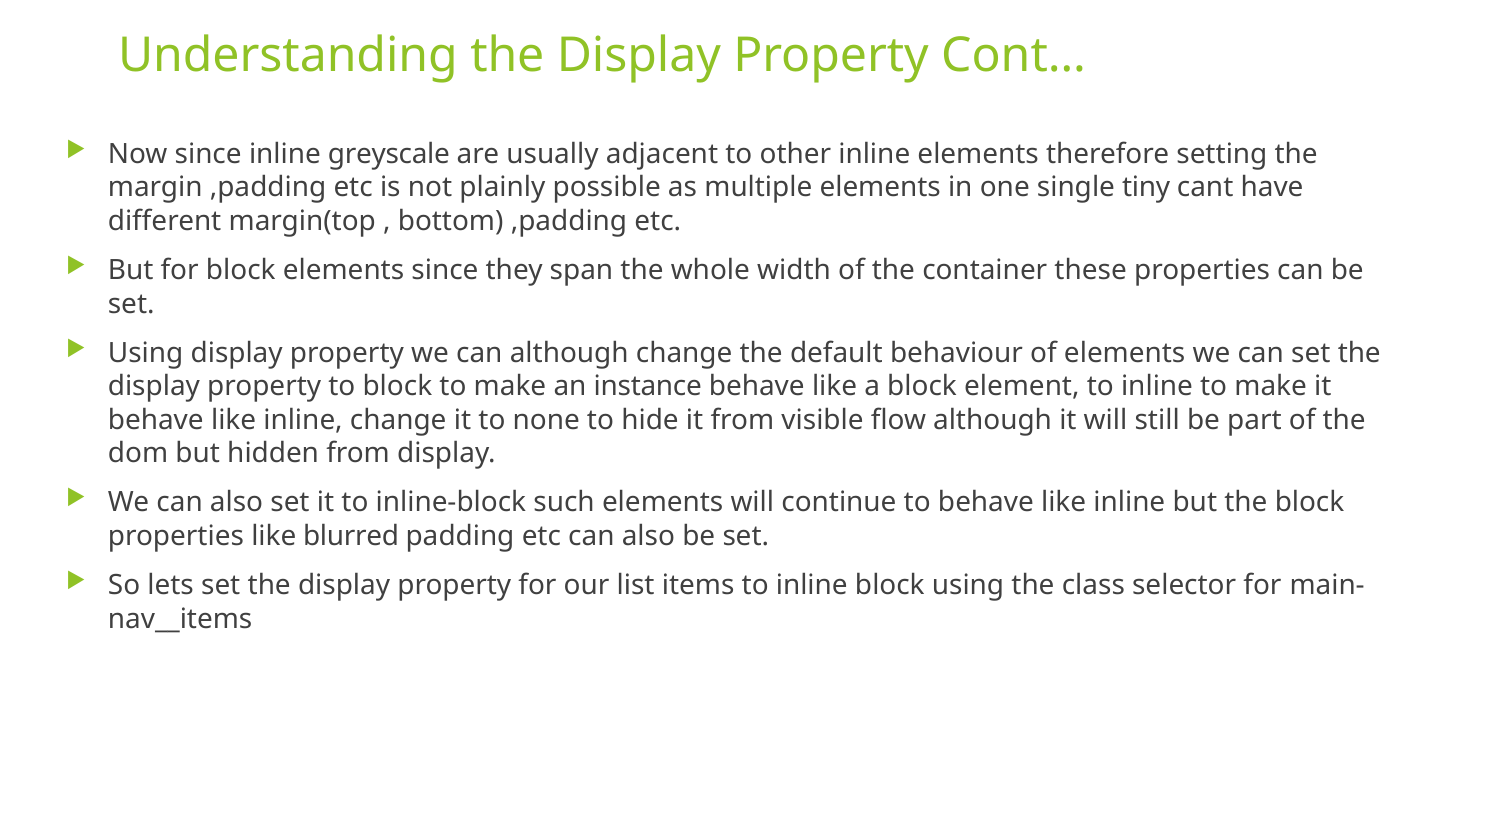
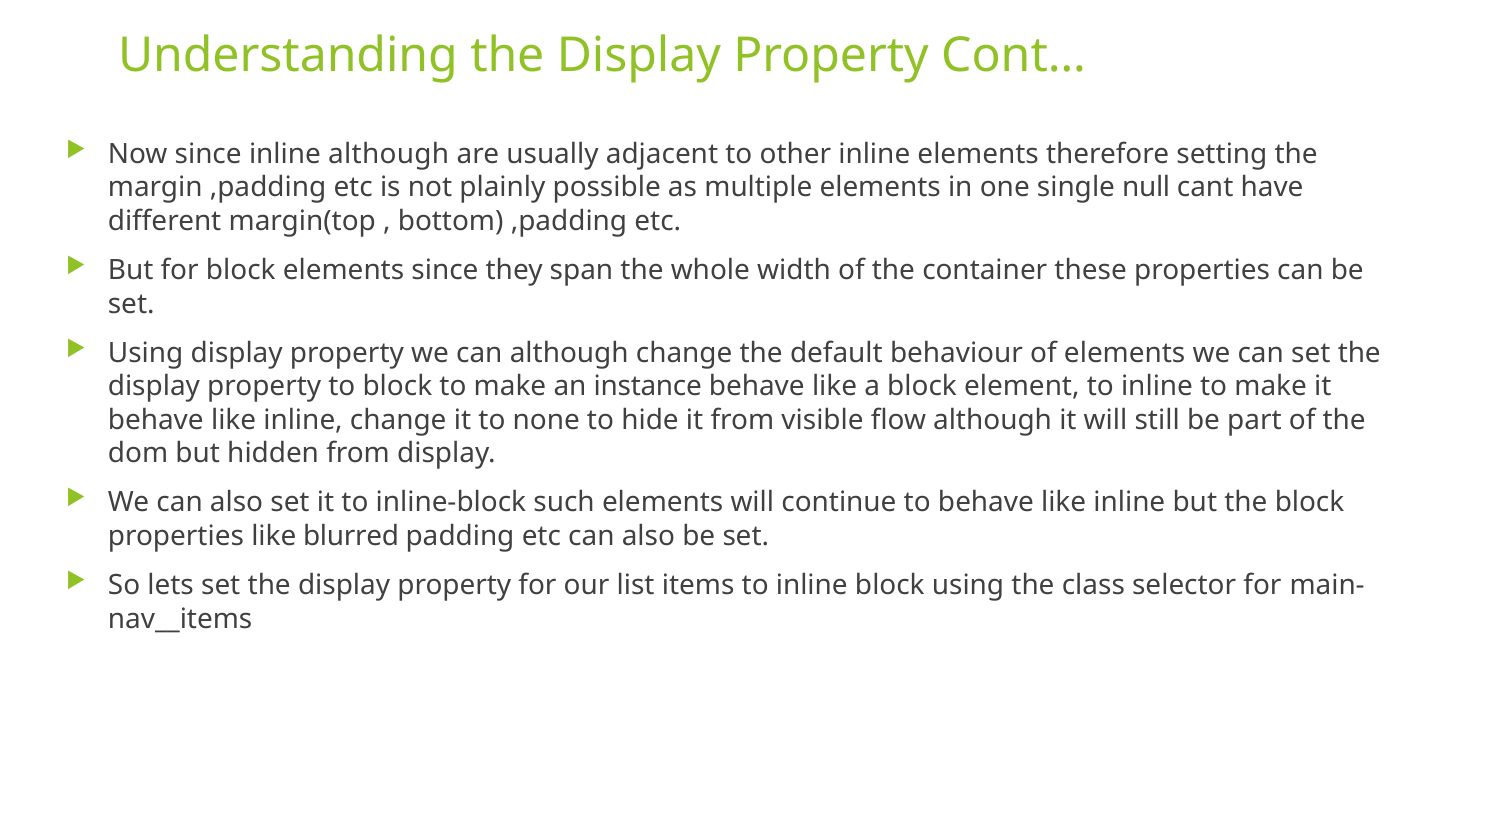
inline greyscale: greyscale -> although
tiny: tiny -> null
